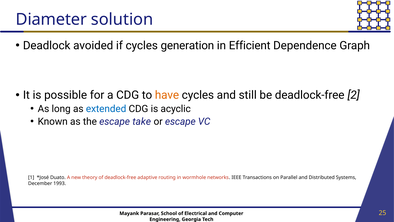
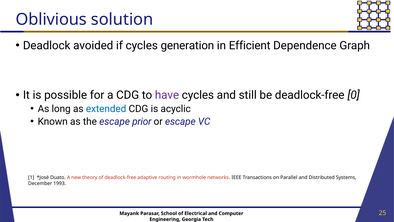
Diameter: Diameter -> Oblivious
have colour: orange -> purple
2: 2 -> 0
take: take -> prior
